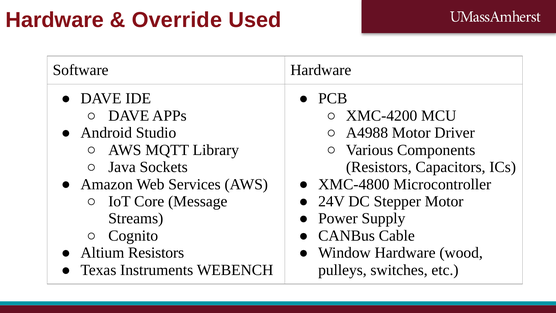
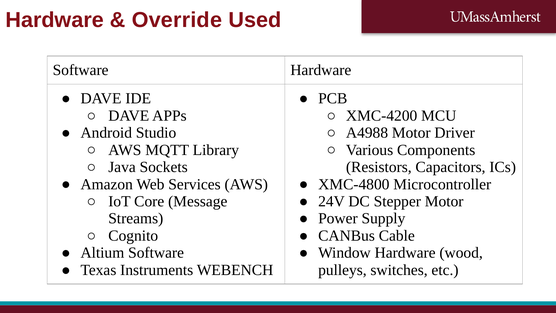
Altium Resistors: Resistors -> Software
